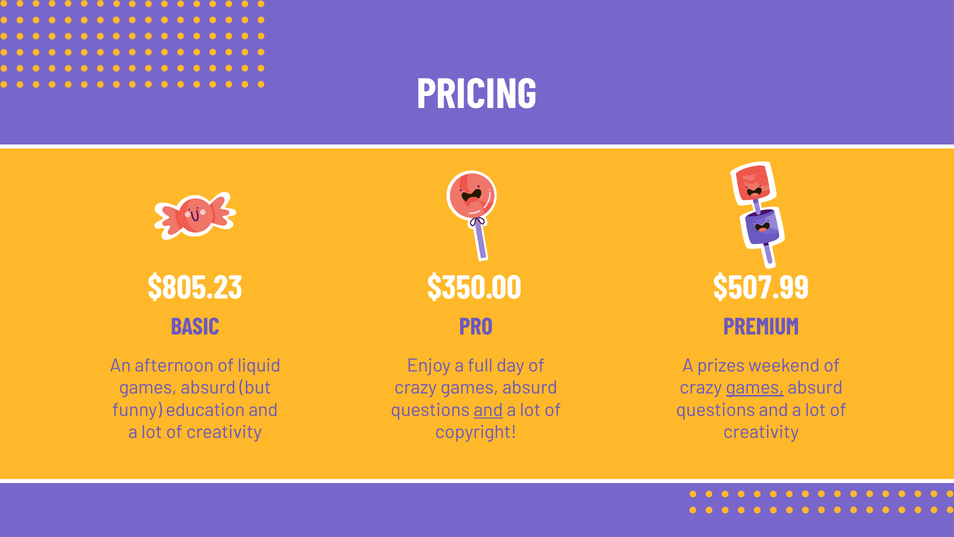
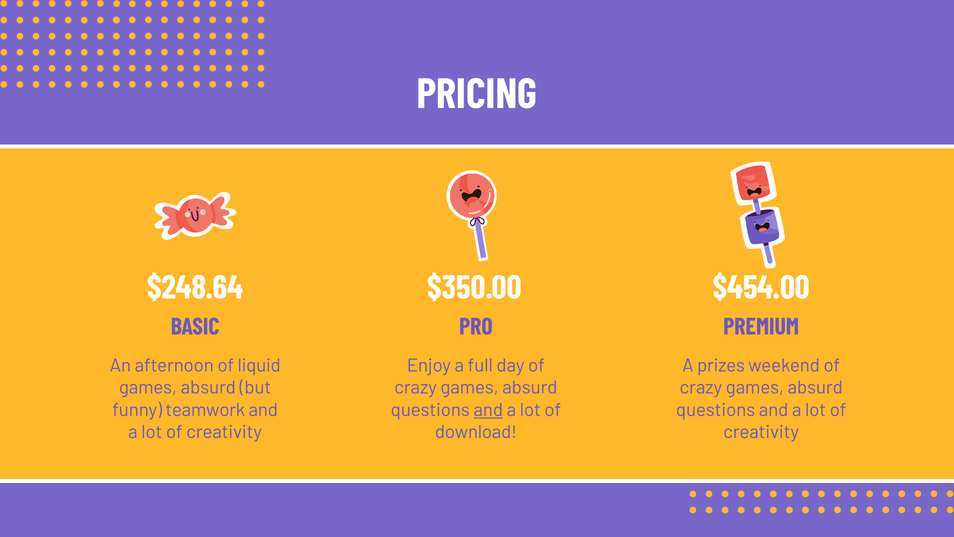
$805.23: $805.23 -> $248.64
$507.99: $507.99 -> $454.00
games at (755, 388) underline: present -> none
education: education -> teamwork
copyright: copyright -> download
